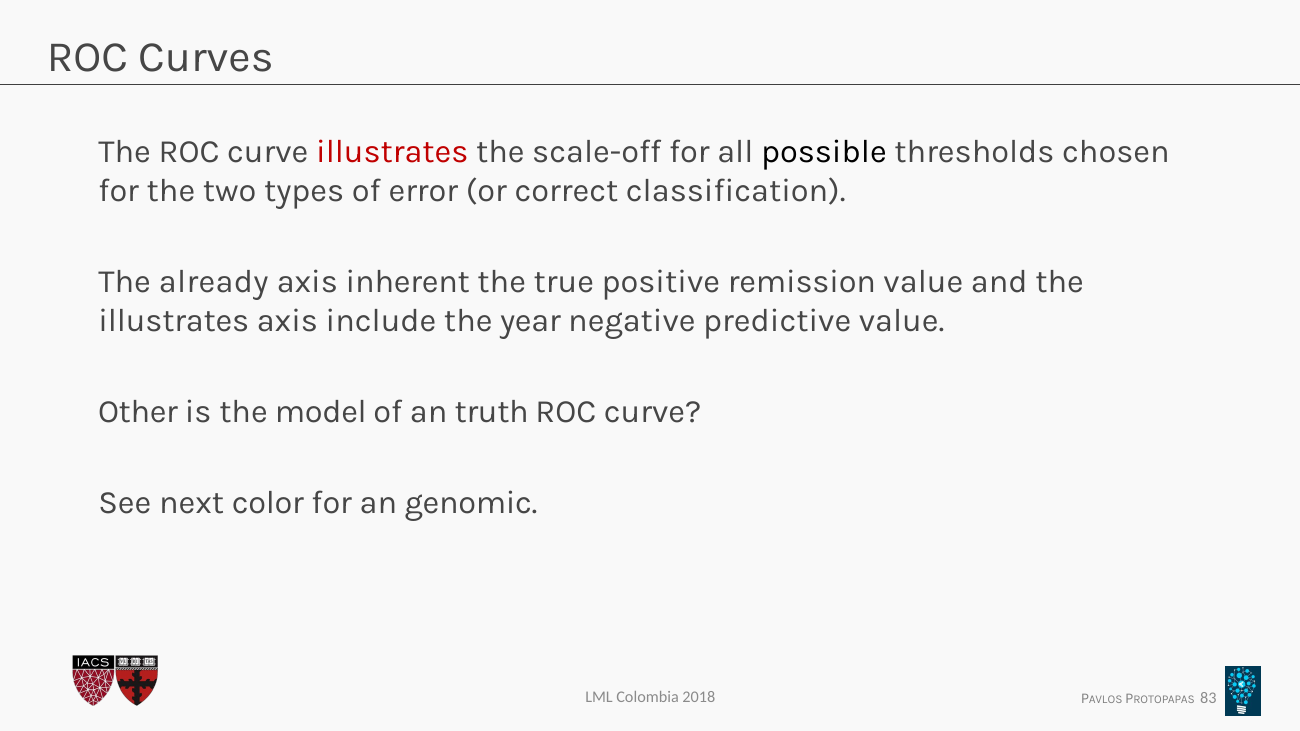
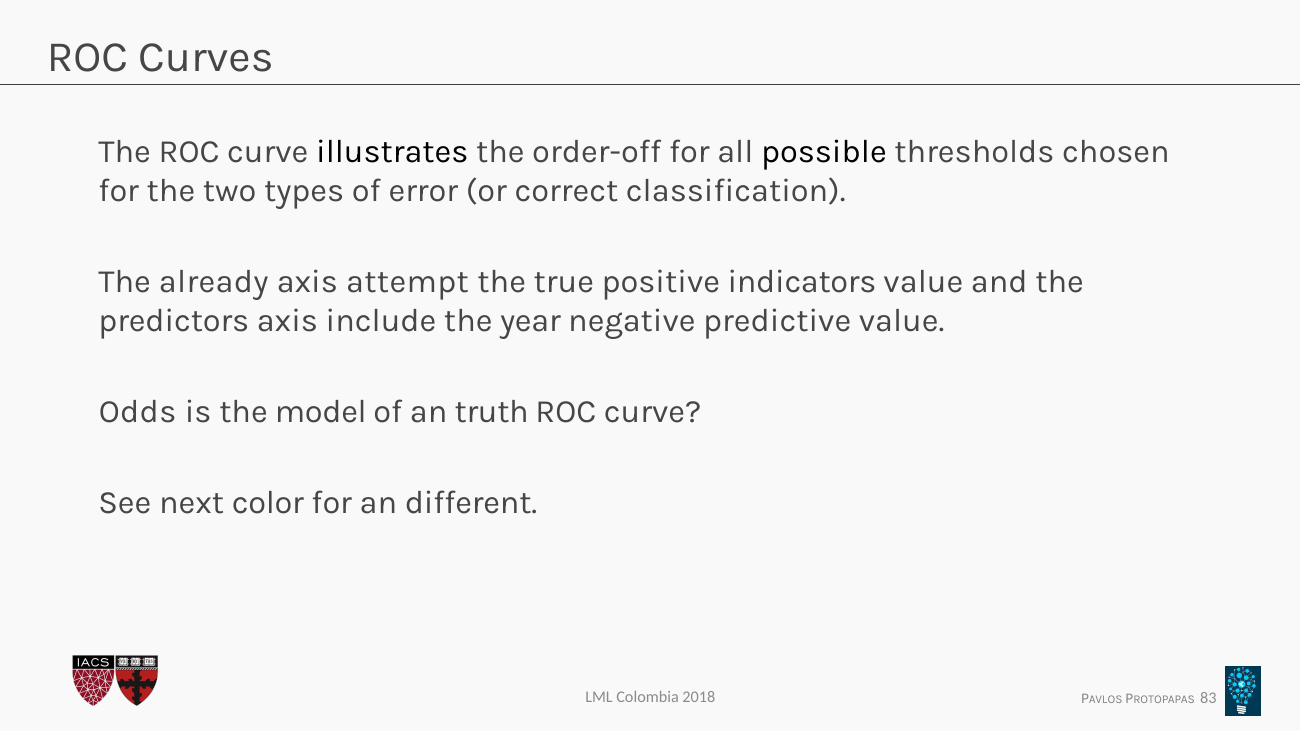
illustrates at (392, 152) colour: red -> black
scale-off: scale-off -> order-off
inherent: inherent -> attempt
remission: remission -> indicators
illustrates at (174, 321): illustrates -> predictors
Other: Other -> Odds
genomic: genomic -> different
